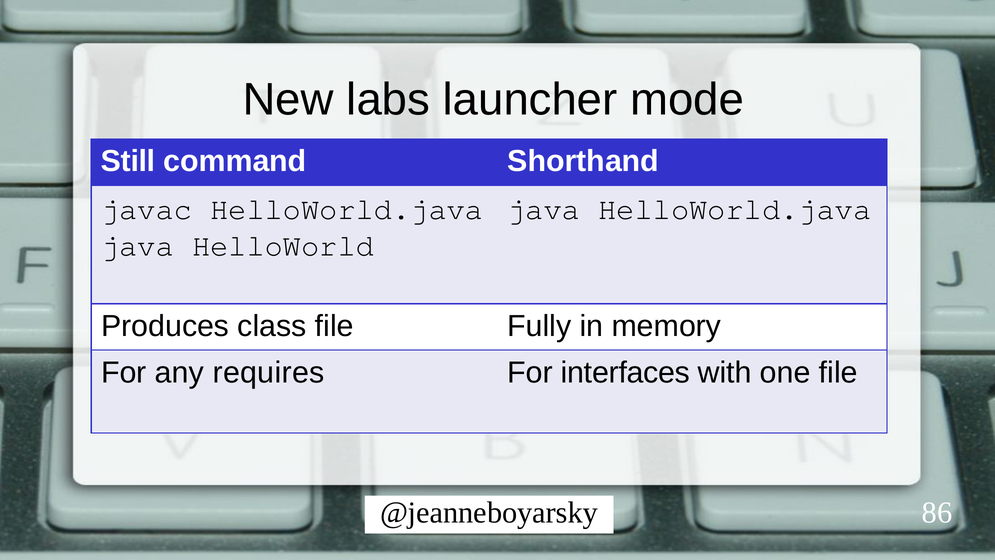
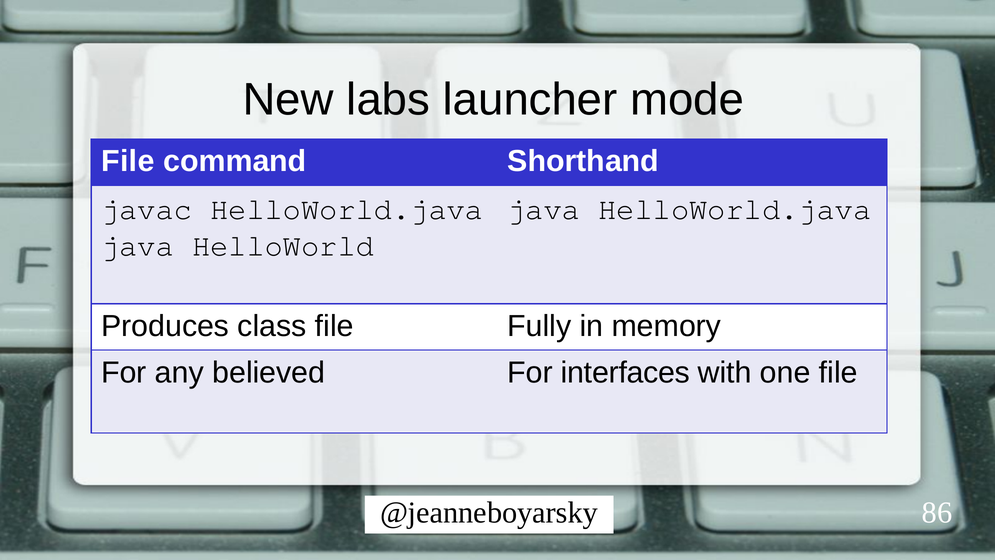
Still at (128, 161): Still -> File
requires: requires -> believed
